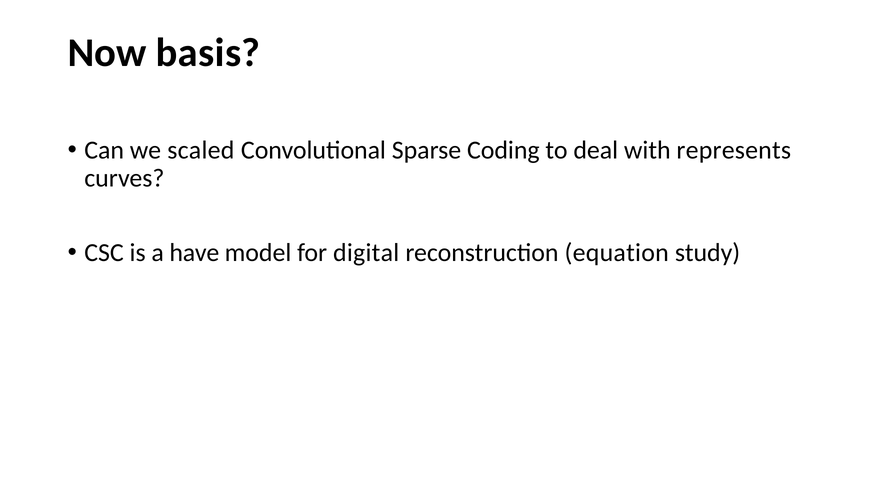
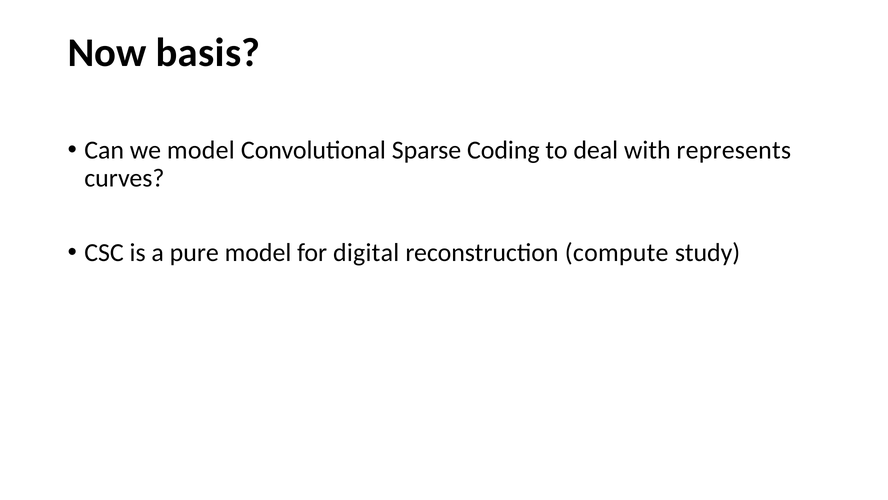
we scaled: scaled -> model
have: have -> pure
equation: equation -> compute
